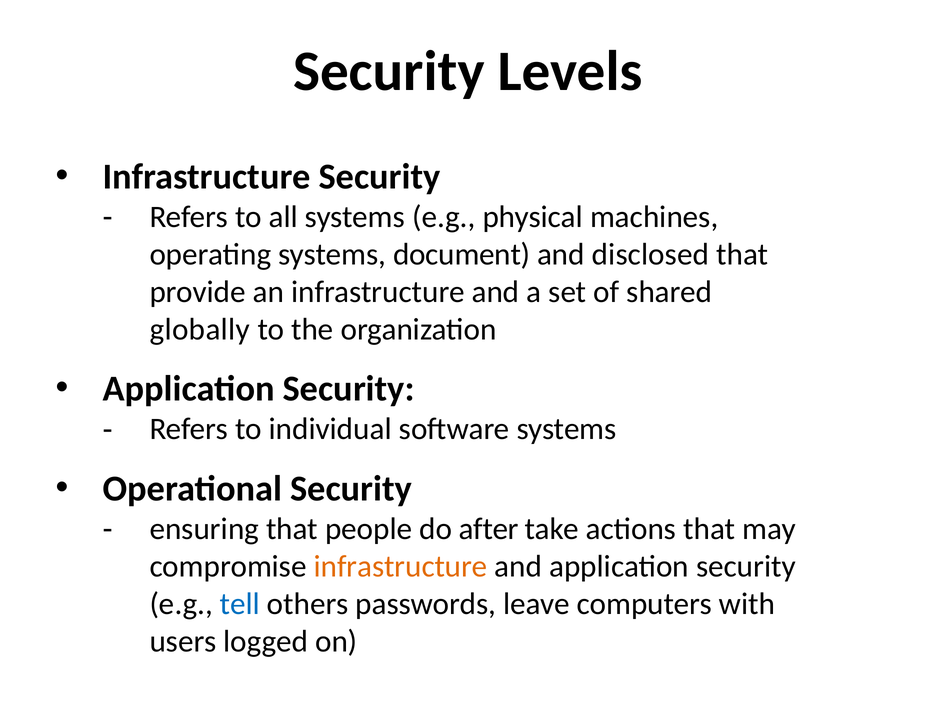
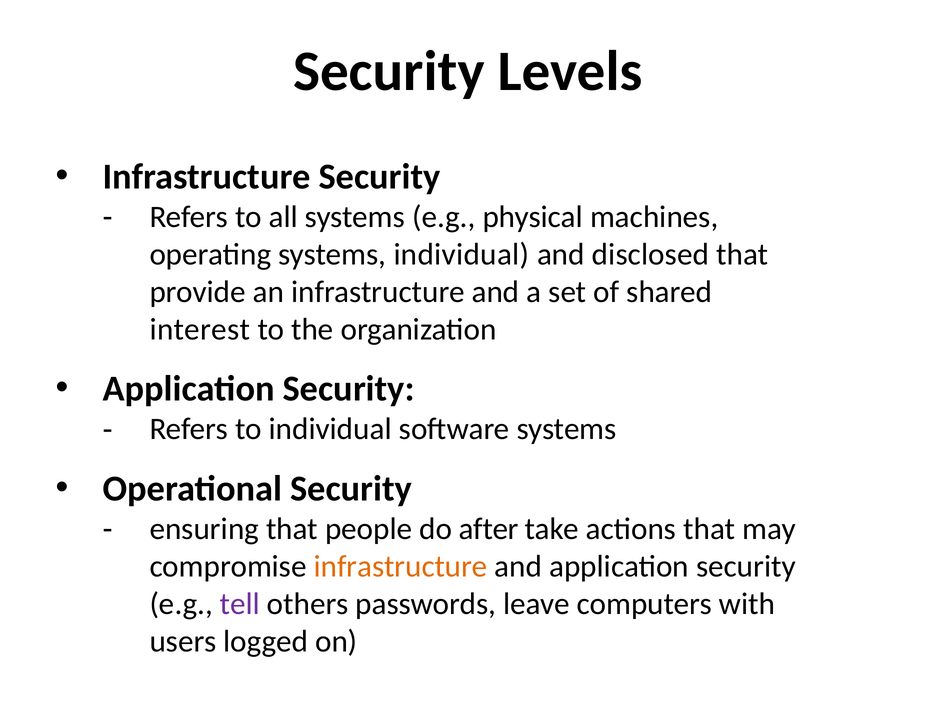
systems document: document -> individual
globally: globally -> interest
tell colour: blue -> purple
